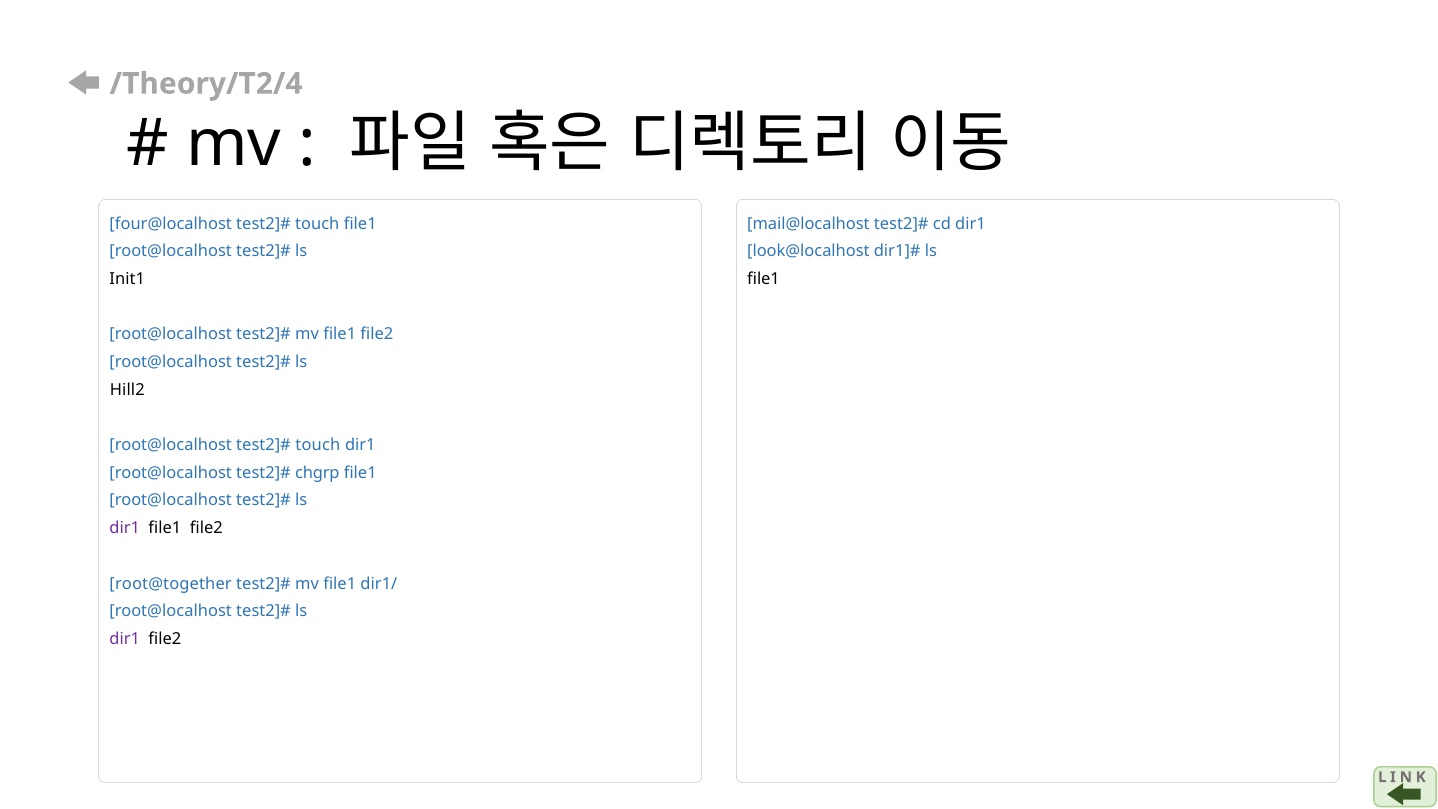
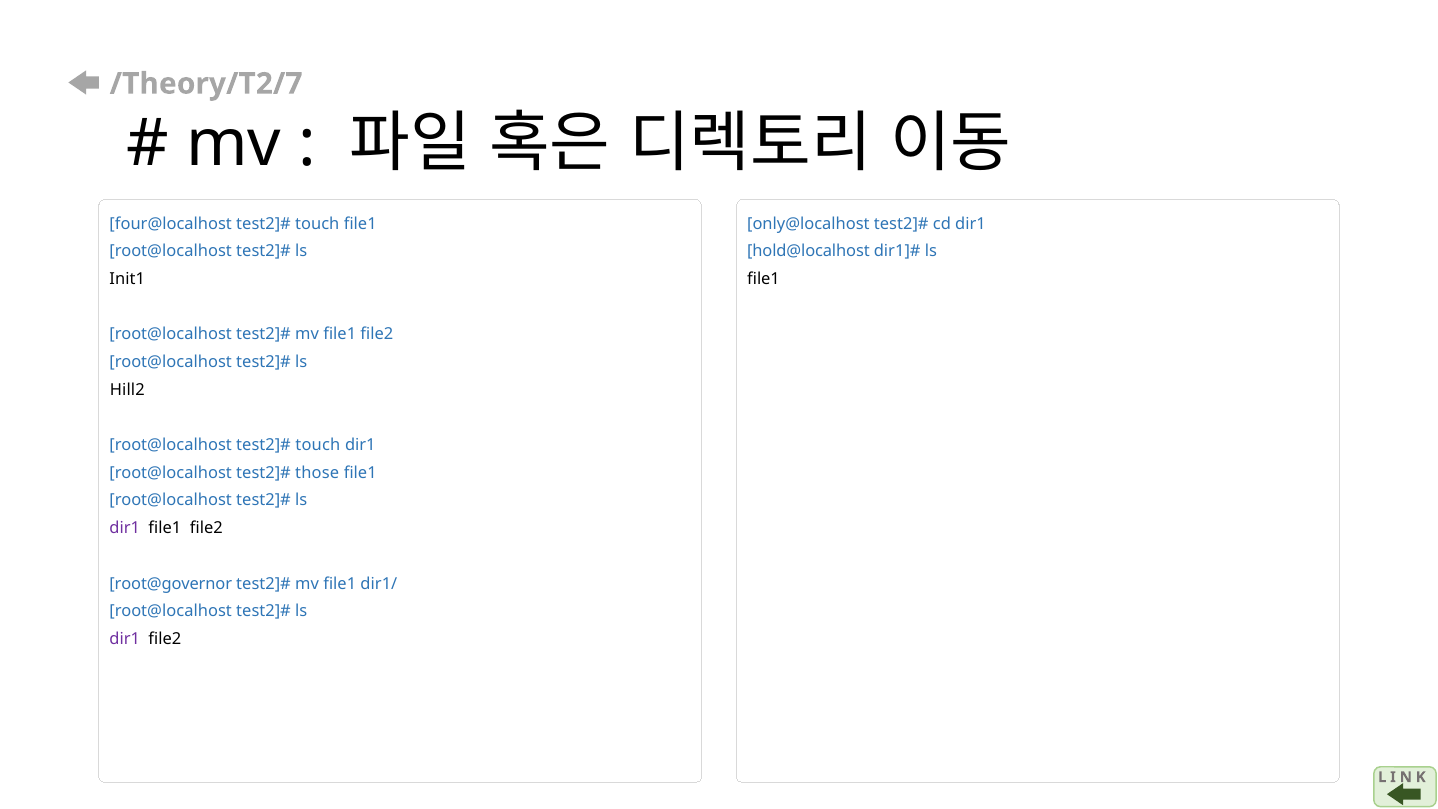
/Theory/T2/4: /Theory/T2/4 -> /Theory/T2/7
mail@localhost: mail@localhost -> only@localhost
look@localhost: look@localhost -> hold@localhost
chgrp: chgrp -> those
root@together: root@together -> root@governor
